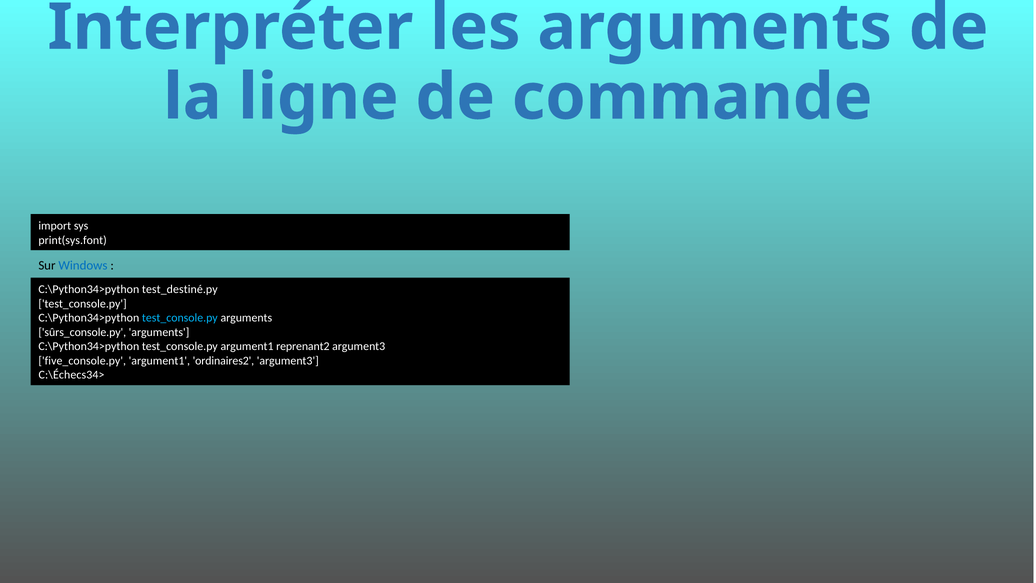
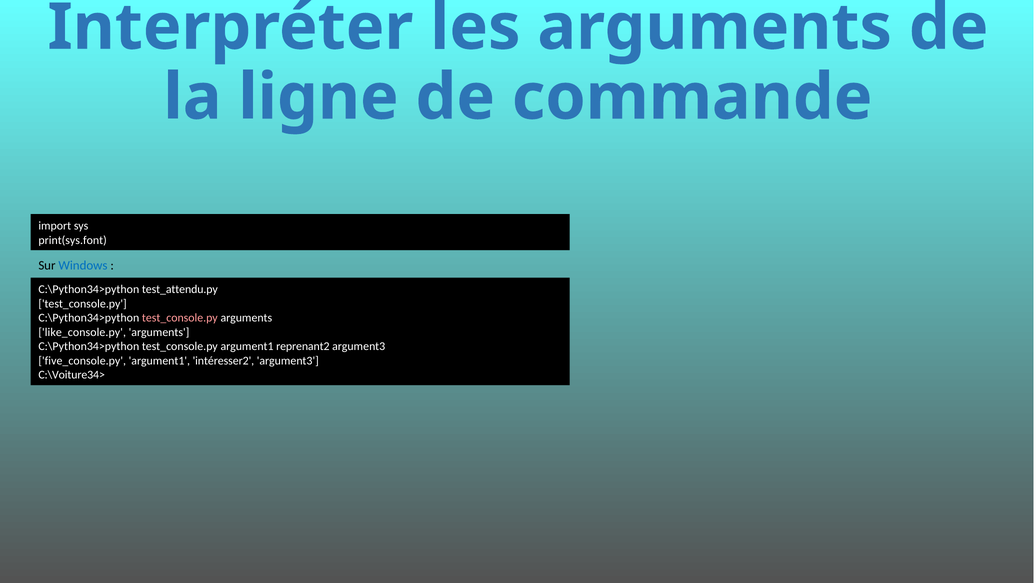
test_destiné.py: test_destiné.py -> test_attendu.py
test_console.py at (180, 318) colour: light blue -> pink
sûrs_console.py: sûrs_console.py -> like_console.py
ordinaires2: ordinaires2 -> intéresser2
C:\Échecs34>: C:\Échecs34> -> C:\Voiture34>
